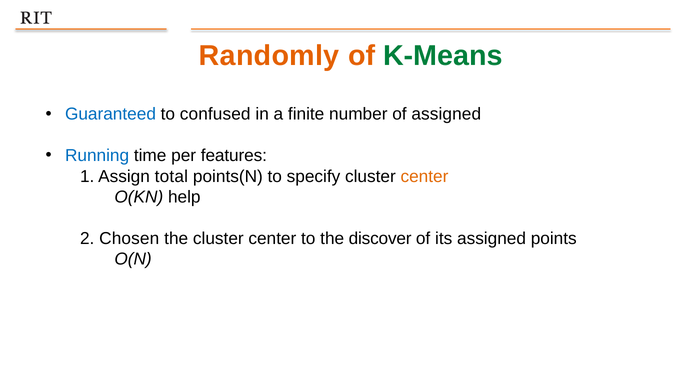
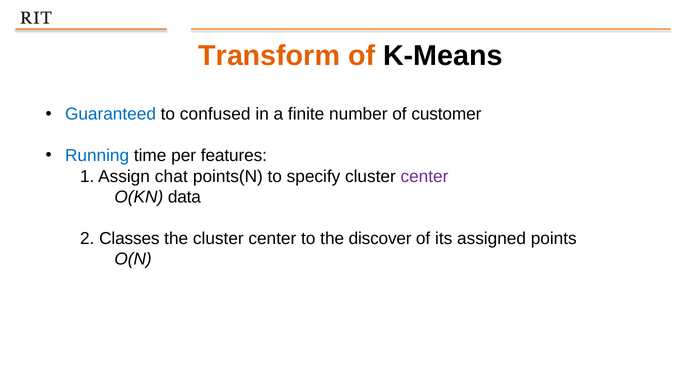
Randomly: Randomly -> Transform
K-Means colour: green -> black
of assigned: assigned -> customer
total: total -> chat
center at (424, 176) colour: orange -> purple
help: help -> data
Chosen: Chosen -> Classes
